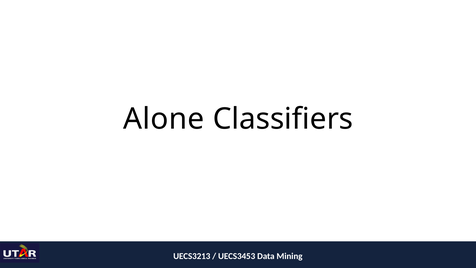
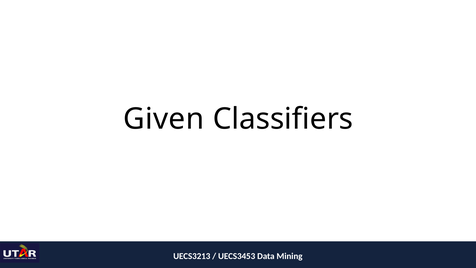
Alone: Alone -> Given
